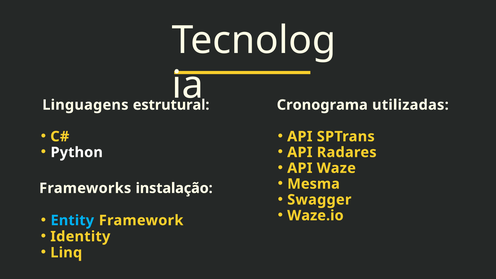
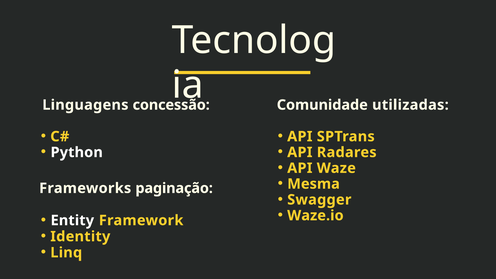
estrutural: estrutural -> concessão
Cronograma: Cronograma -> Comunidade
instalação: instalação -> paginação
Entity colour: light blue -> white
